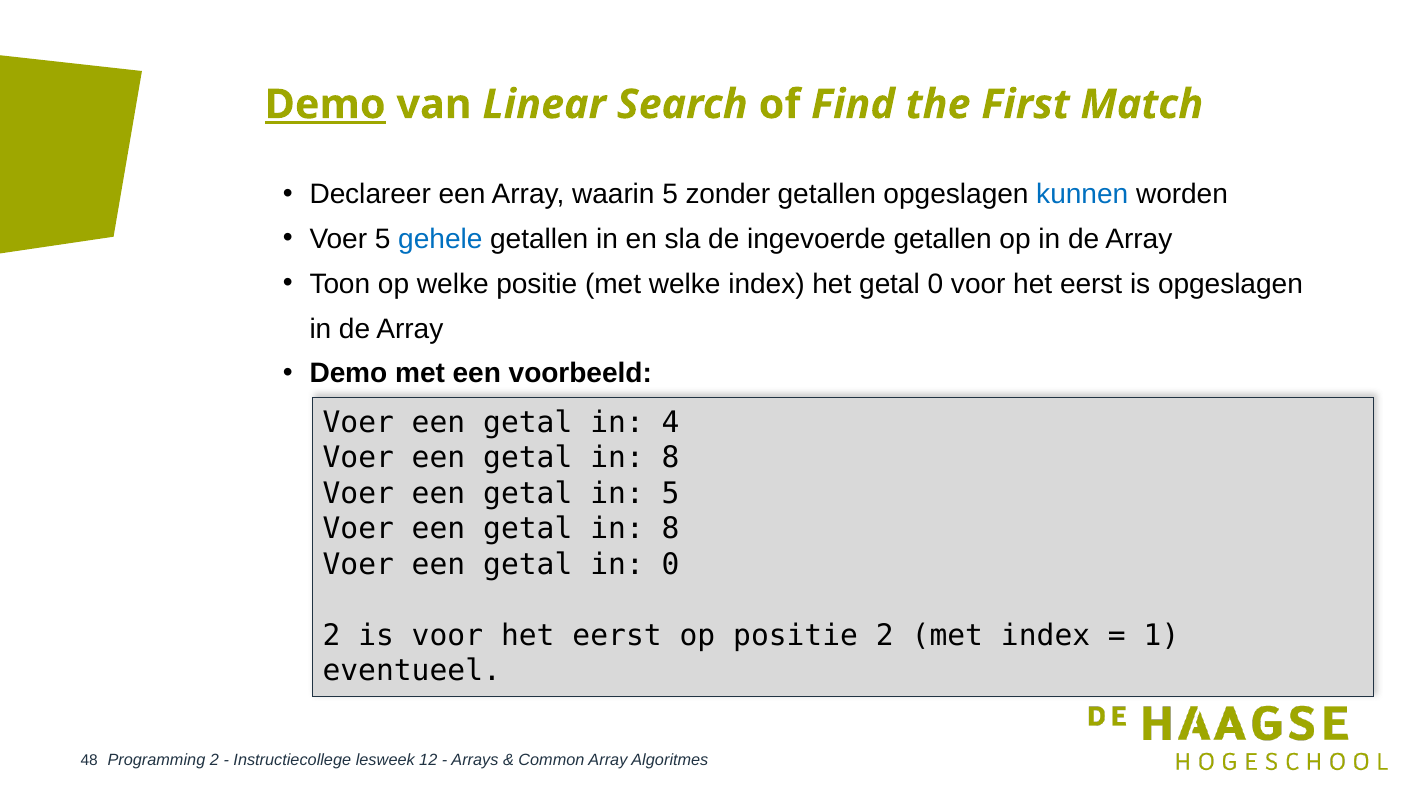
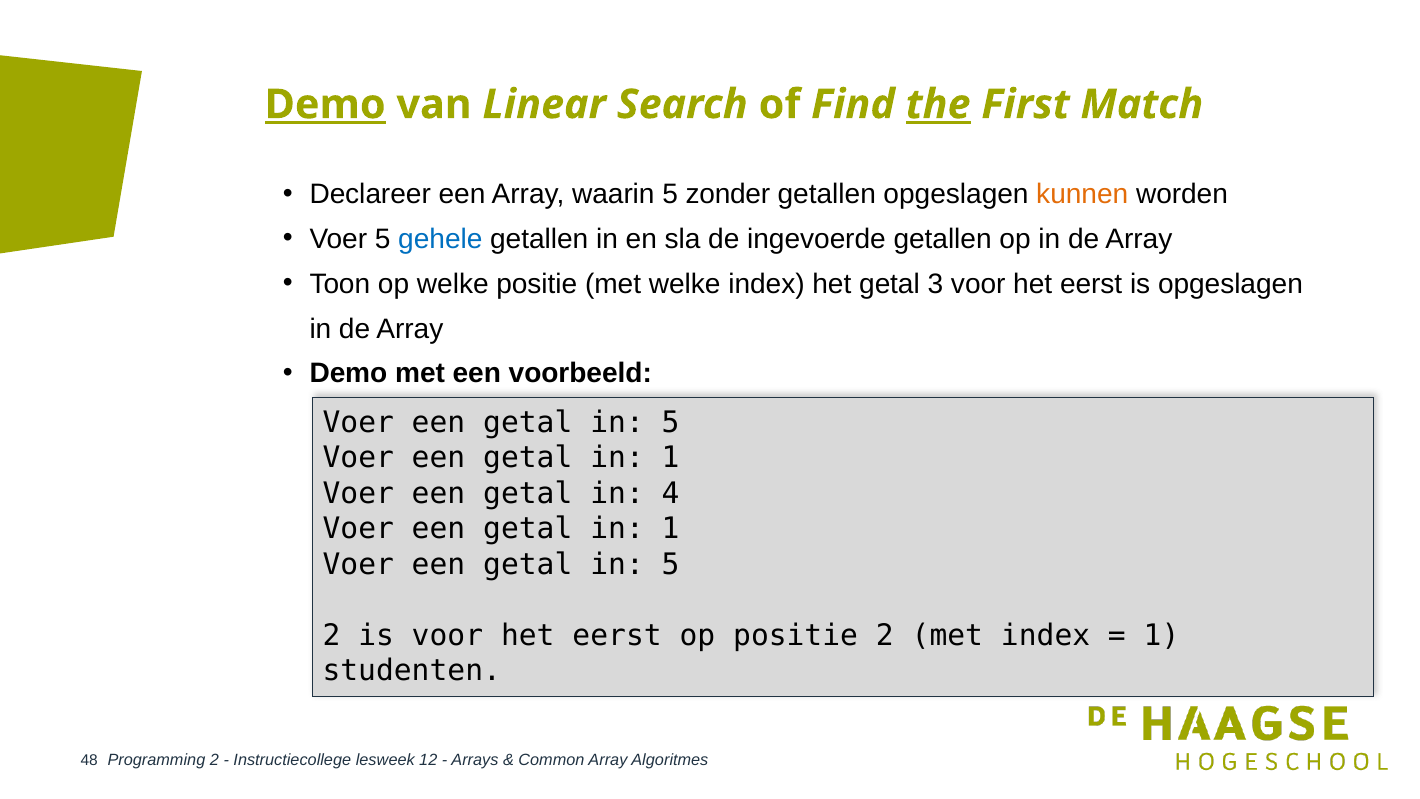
the underline: none -> present
kunnen colour: blue -> orange
getal 0: 0 -> 3
4 at (671, 422): 4 -> 5
8 at (671, 458): 8 -> 1
in 5: 5 -> 4
8 at (671, 529): 8 -> 1
0 at (671, 564): 0 -> 5
eventueel: eventueel -> studenten
